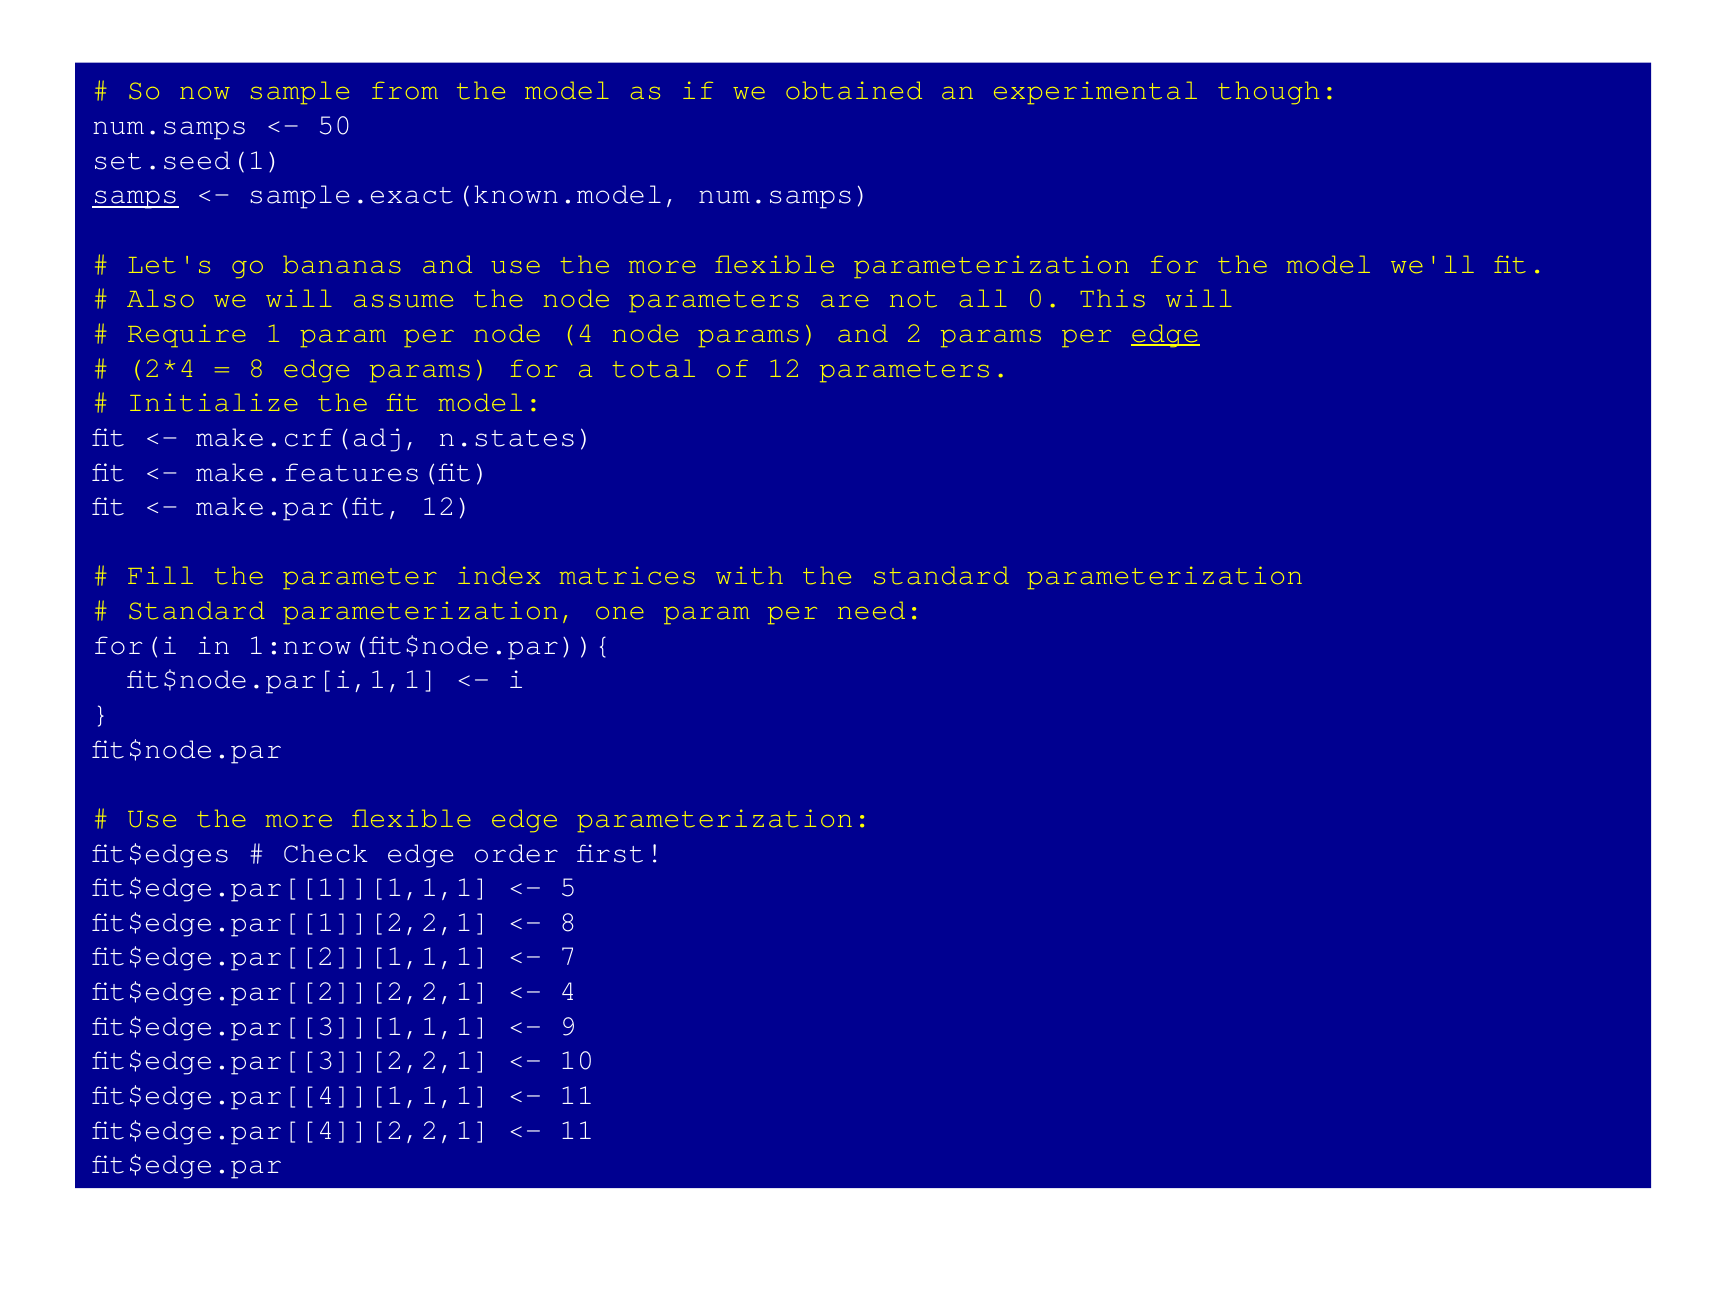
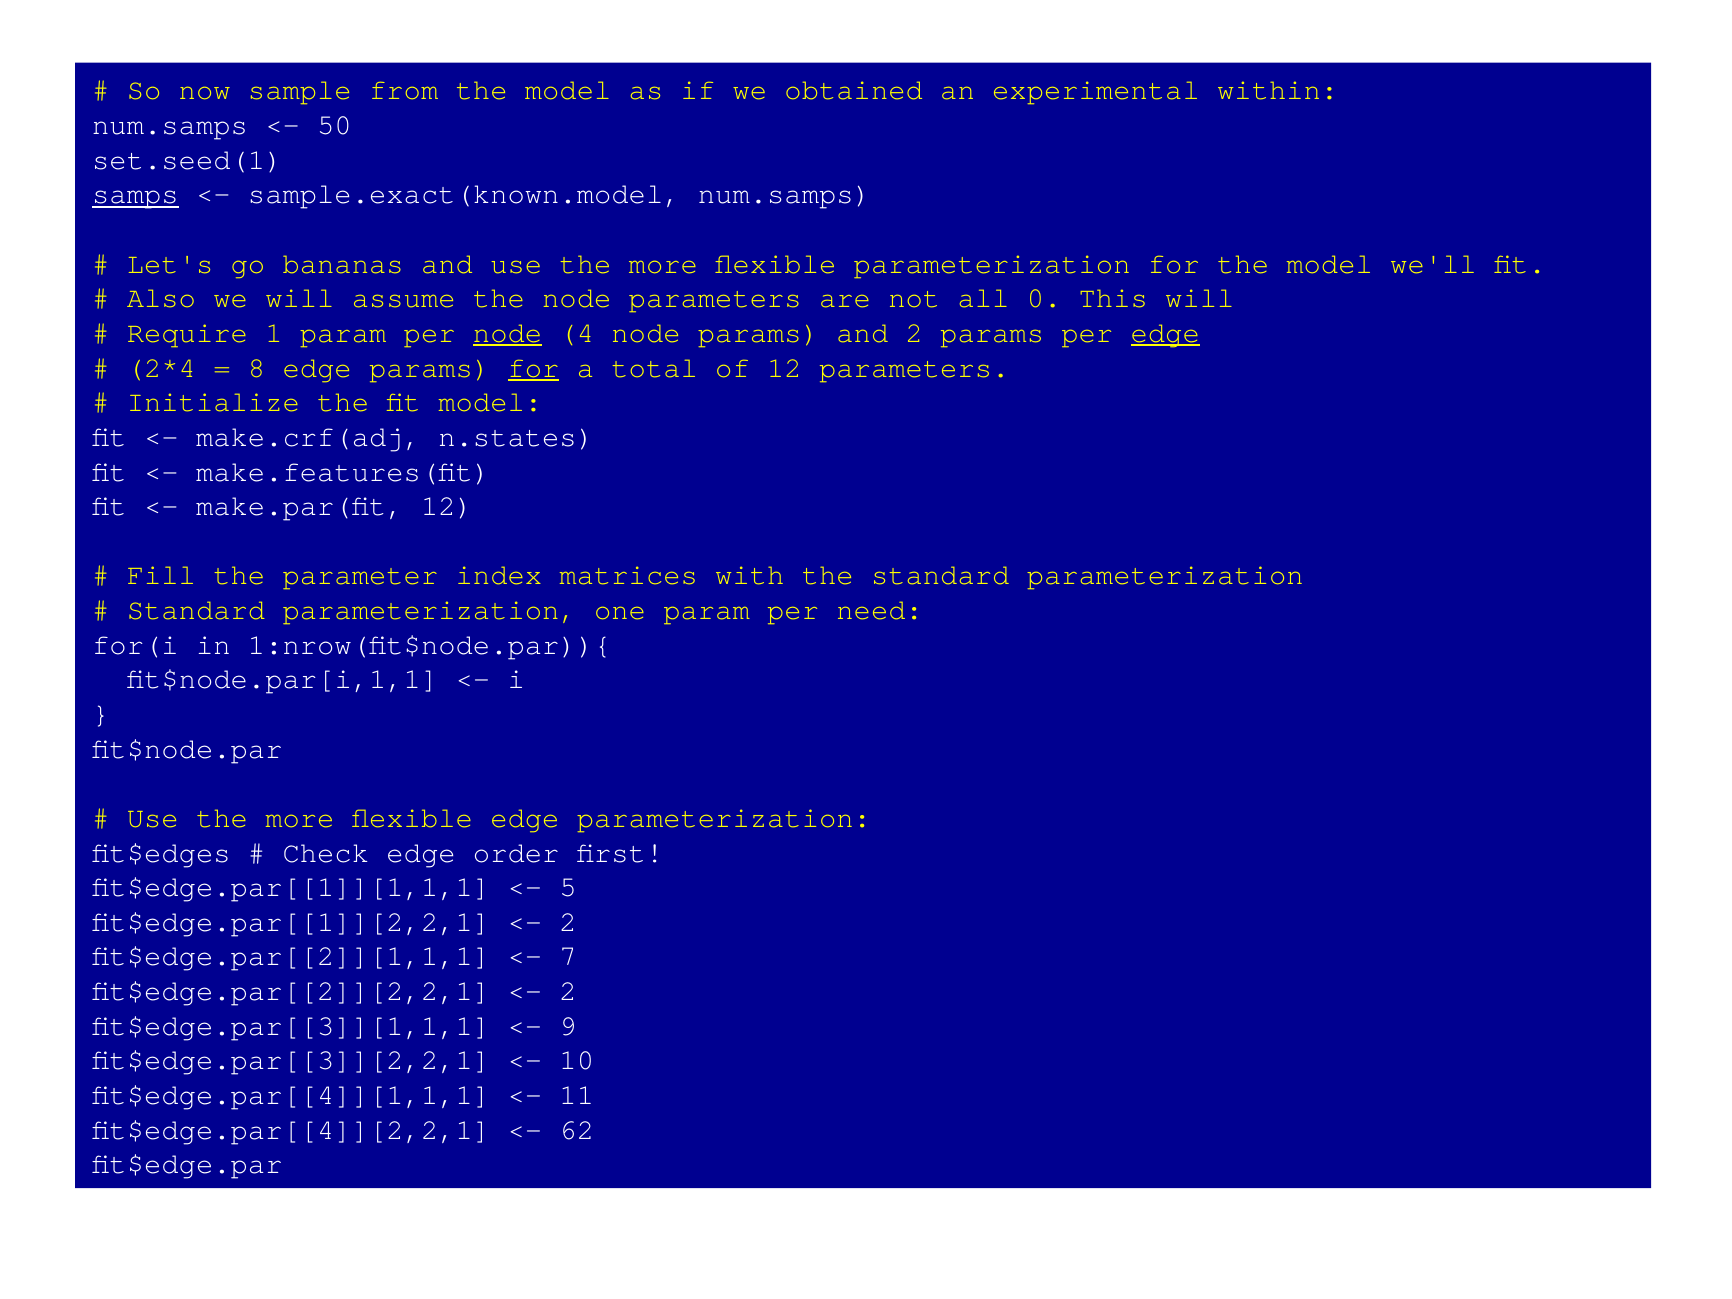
though: though -> within
node at (508, 333) underline: none -> present
for at (534, 368) underline: none -> present
8 at (568, 922): 8 -> 2
4 at (568, 991): 4 -> 2
11 at (577, 1130): 11 -> 62
